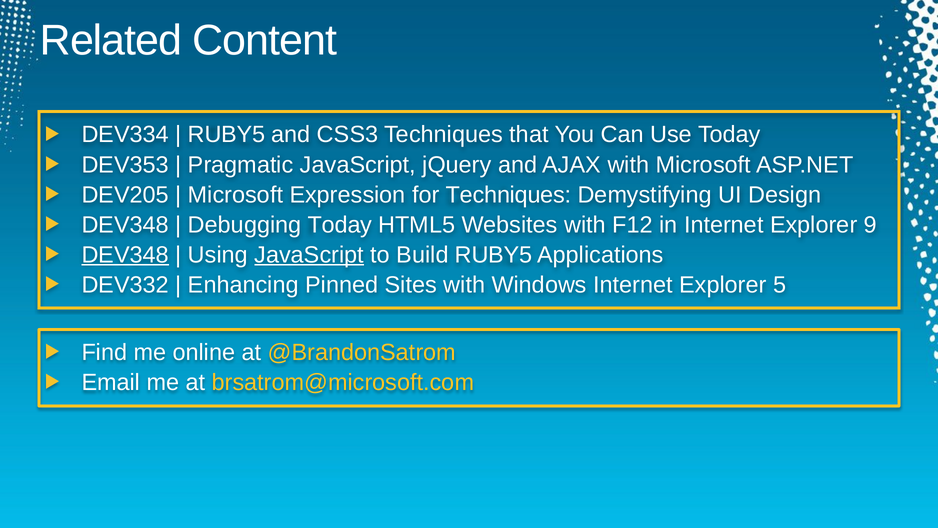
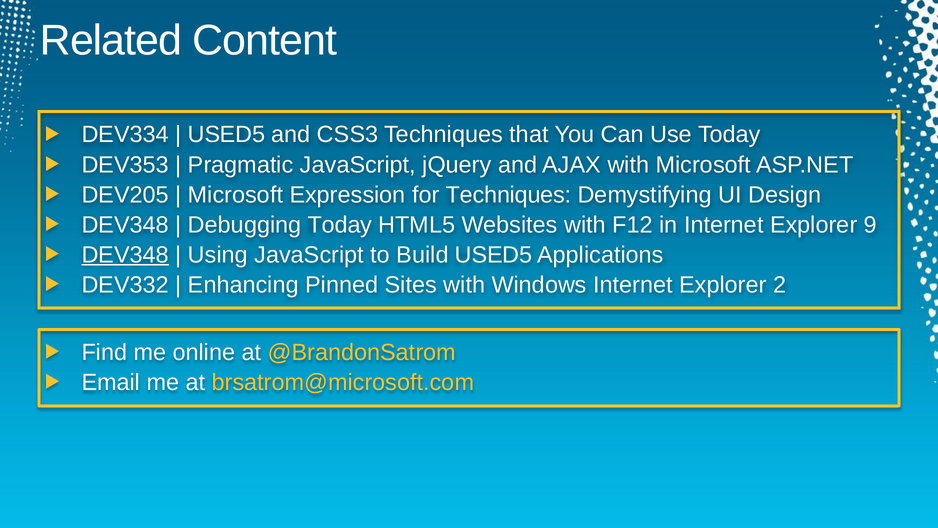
RUBY5 at (226, 135): RUBY5 -> USED5
JavaScript at (309, 255) underline: present -> none
Build RUBY5: RUBY5 -> USED5
5: 5 -> 2
